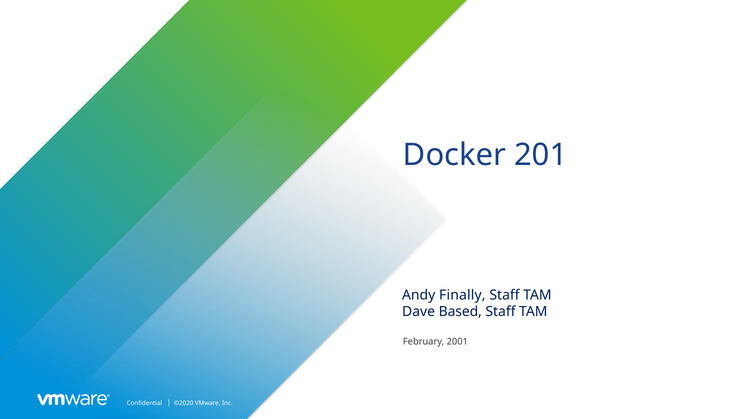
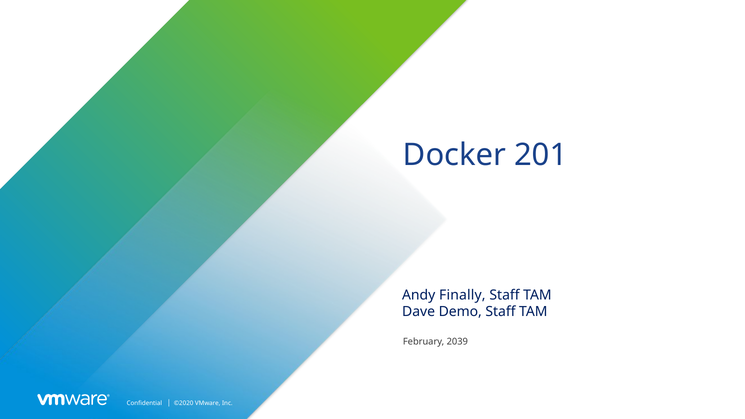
Based: Based -> Demo
2001: 2001 -> 2039
